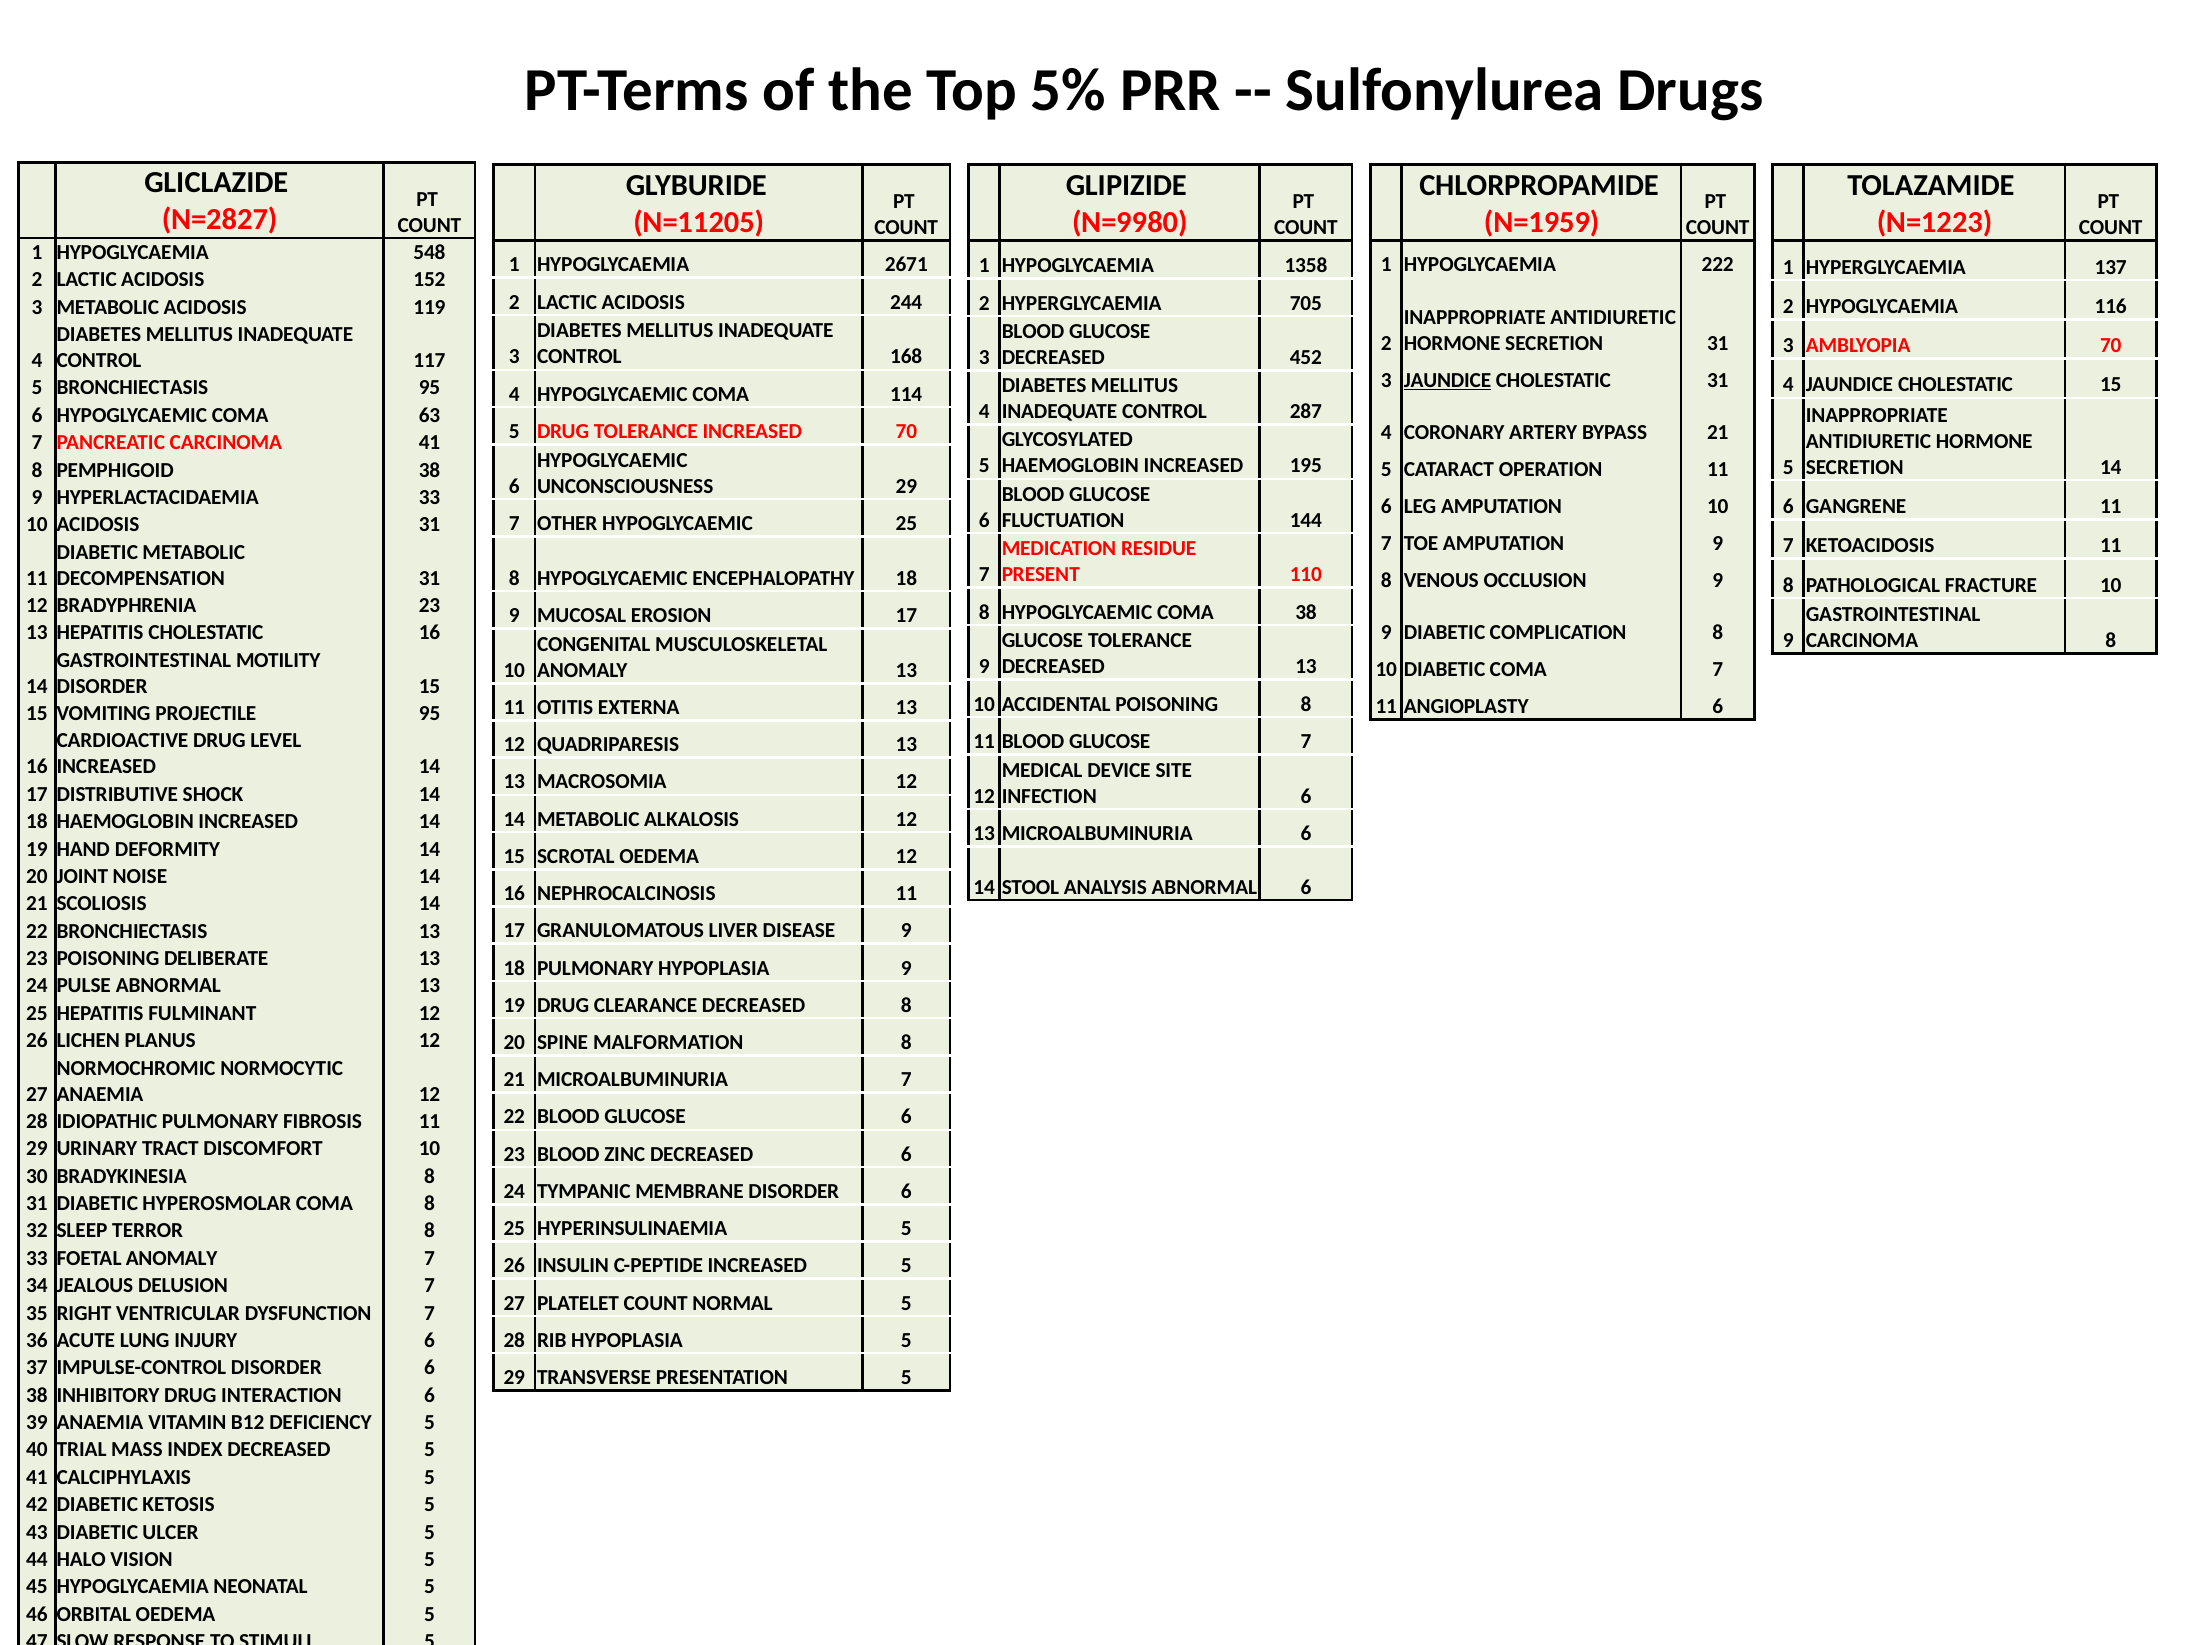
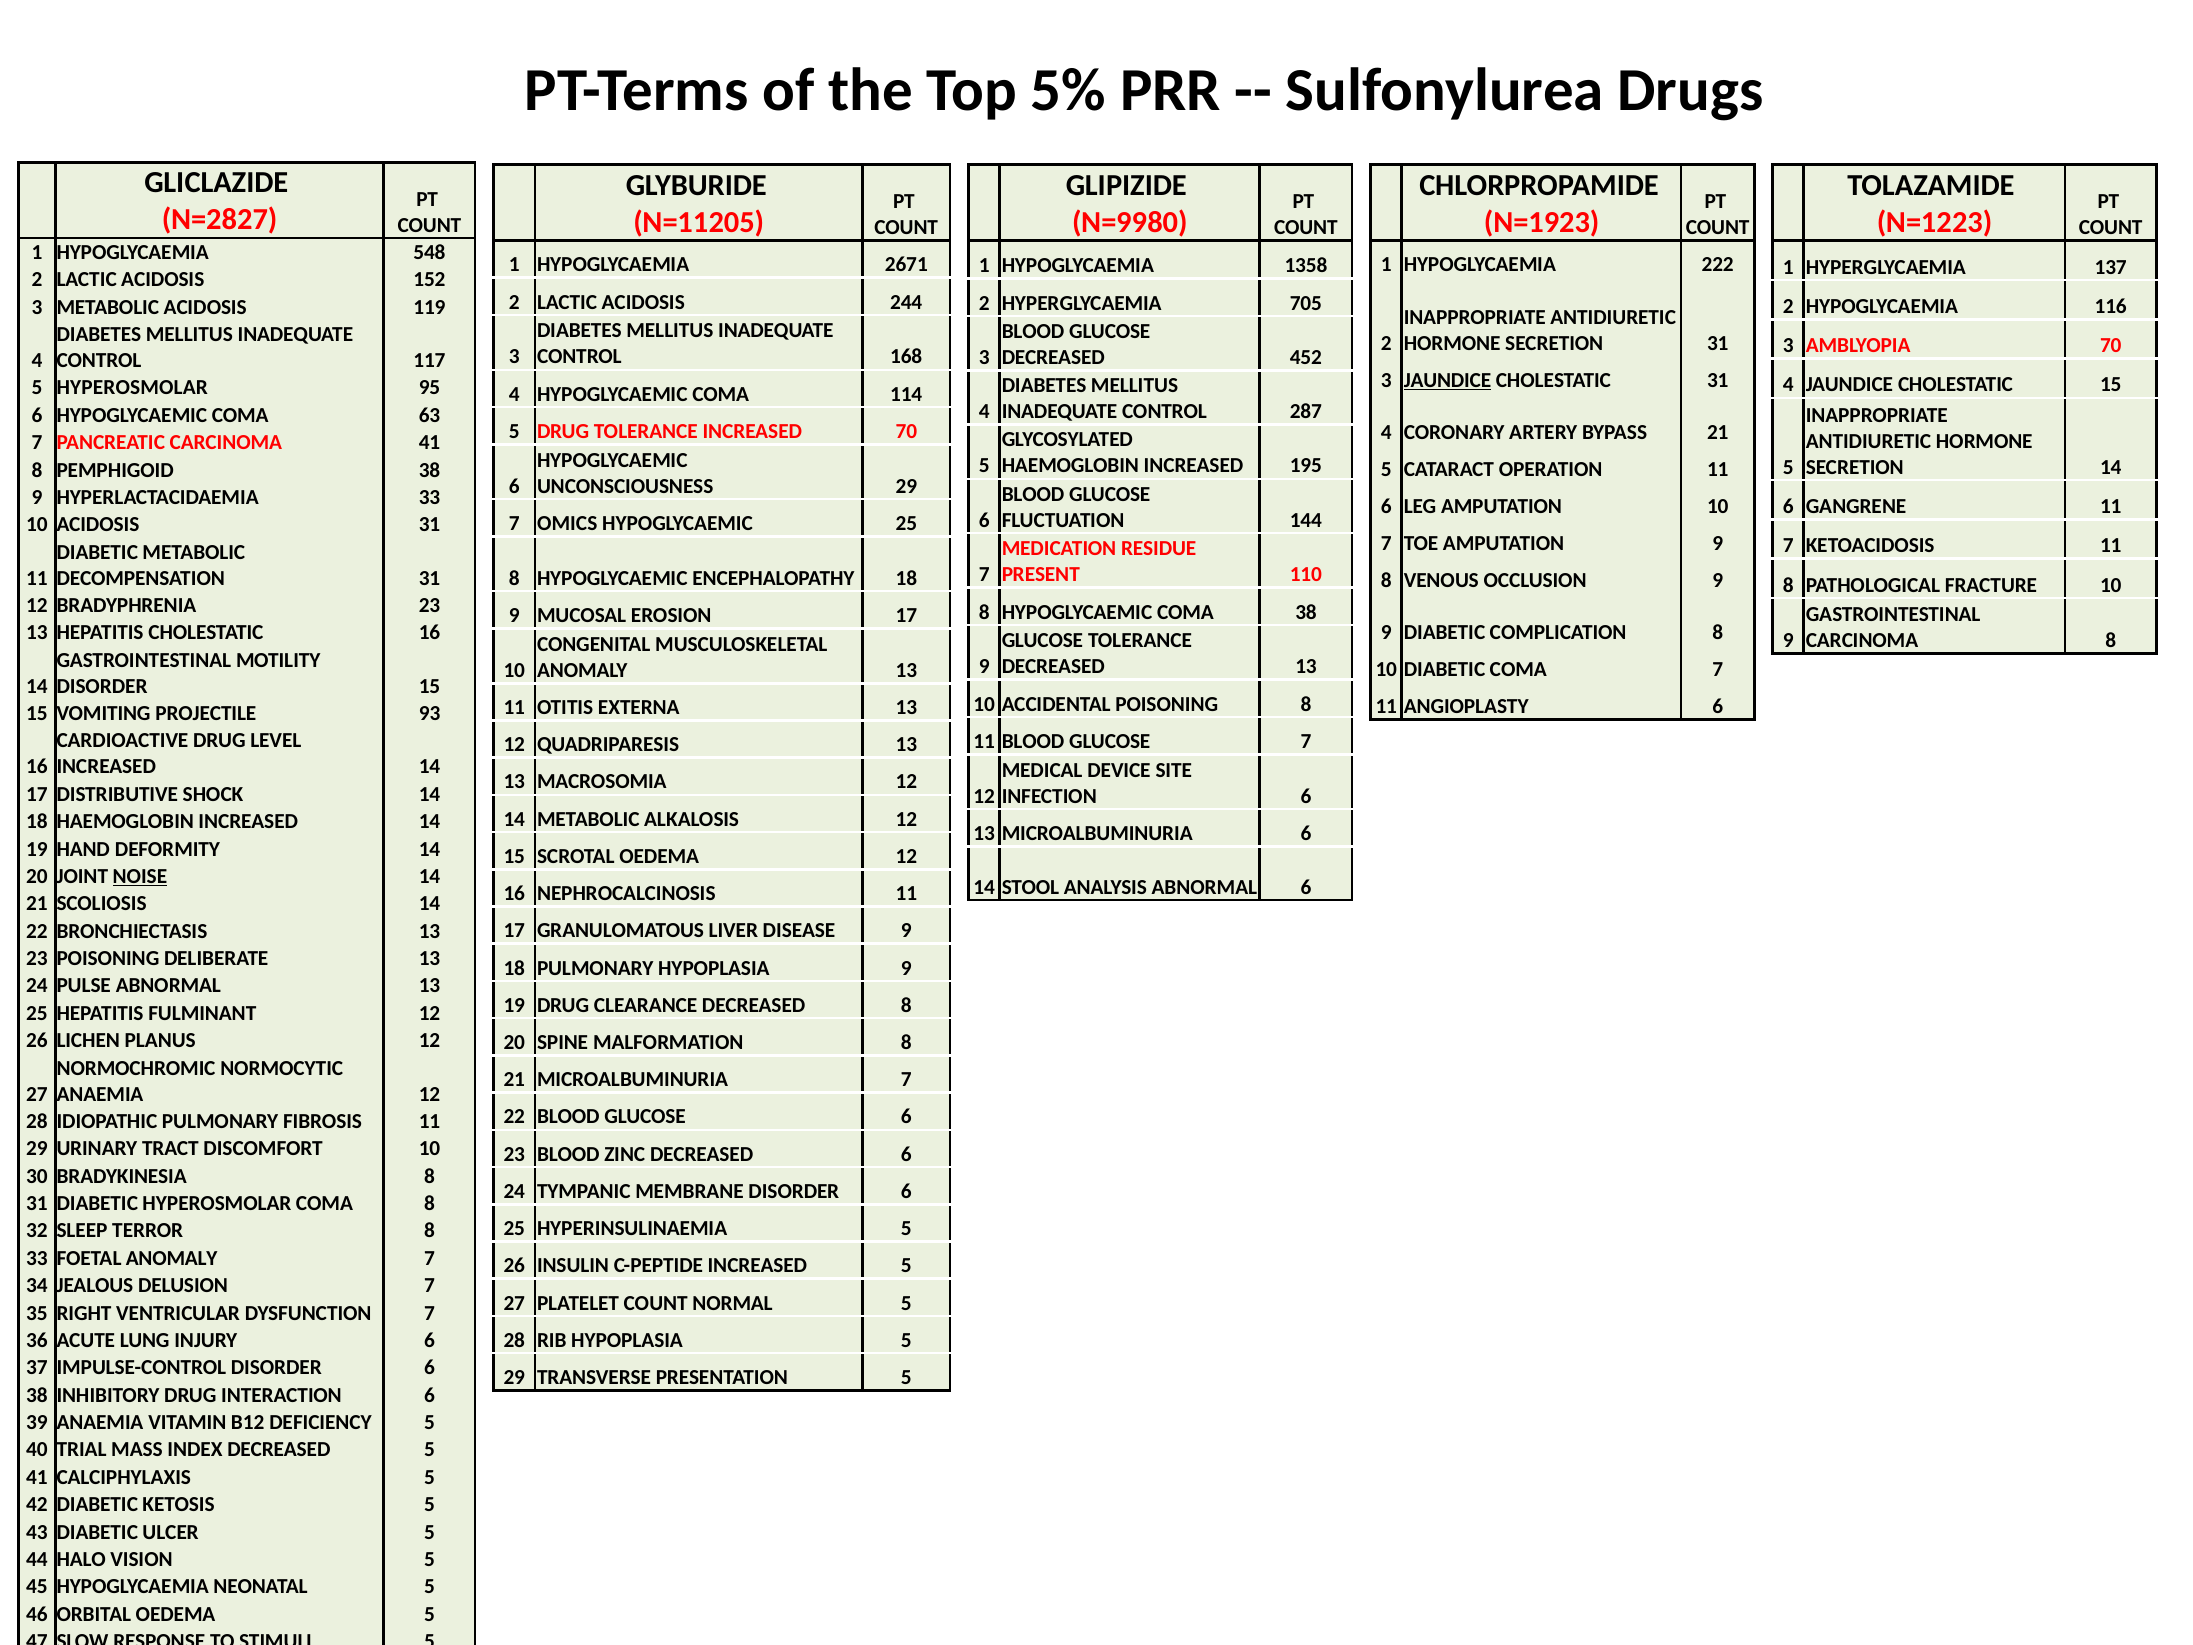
N=1959: N=1959 -> N=1923
5 BRONCHIECTASIS: BRONCHIECTASIS -> HYPEROSMOLAR
OTHER: OTHER -> OMICS
PROJECTILE 95: 95 -> 93
NOISE underline: none -> present
